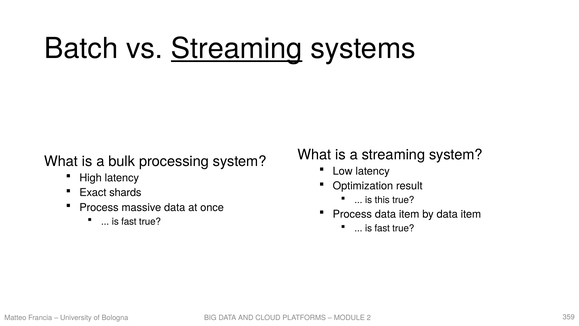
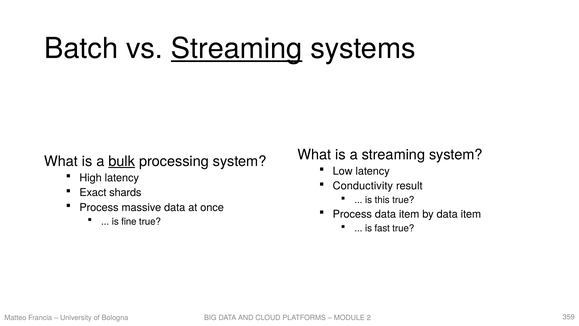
bulk underline: none -> present
Optimization: Optimization -> Conductivity
fast at (129, 221): fast -> fine
